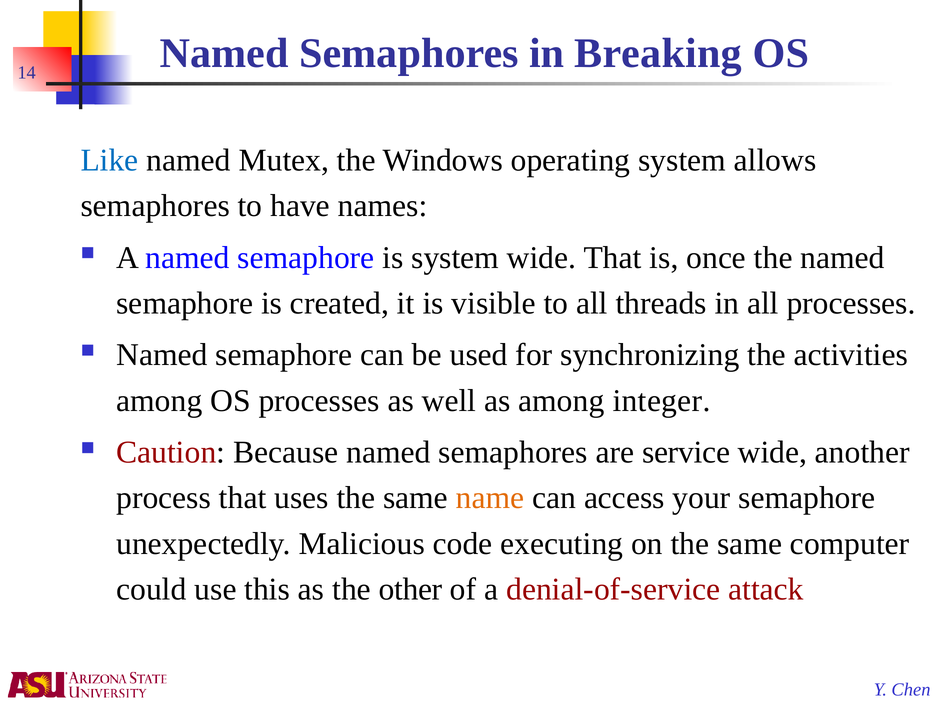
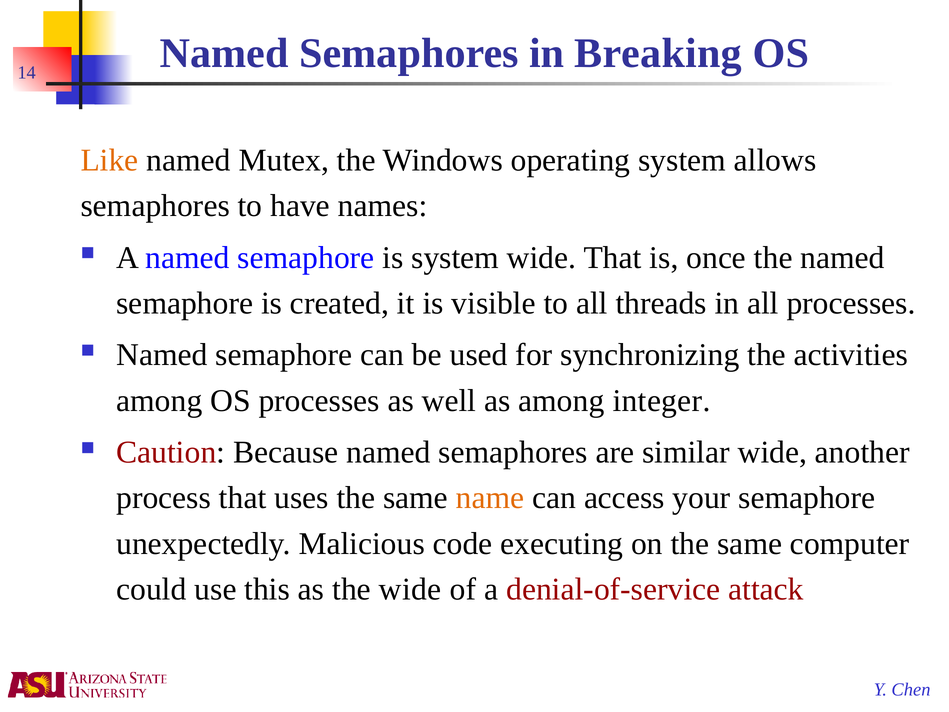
Like colour: blue -> orange
service: service -> similar
the other: other -> wide
